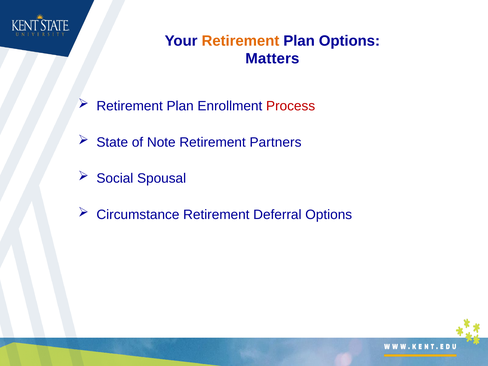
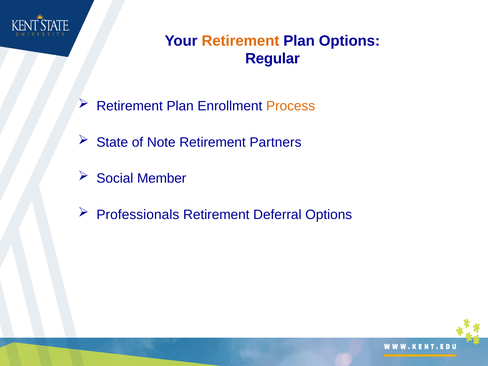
Matters: Matters -> Regular
Process colour: red -> orange
Spousal: Spousal -> Member
Circumstance: Circumstance -> Professionals
